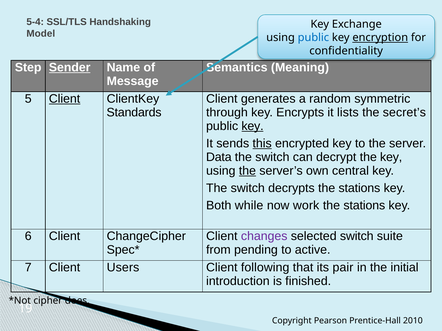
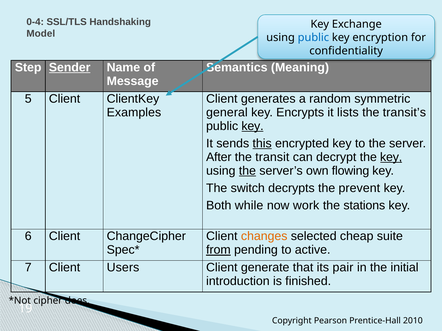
5-4: 5-4 -> 0-4
encryption underline: present -> none
Client at (65, 99) underline: present -> none
Standards: Standards -> Examples
through: through -> general
secret’s: secret’s -> transit’s
Data: Data -> After
switch at (272, 157): switch -> transit
key at (391, 157) underline: none -> present
central: central -> flowing
decrypts the stations: stations -> prevent
changes colour: purple -> orange
selected switch: switch -> cheap
from underline: none -> present
following: following -> generate
